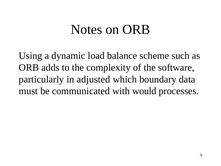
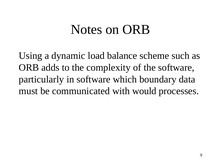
in adjusted: adjusted -> software
